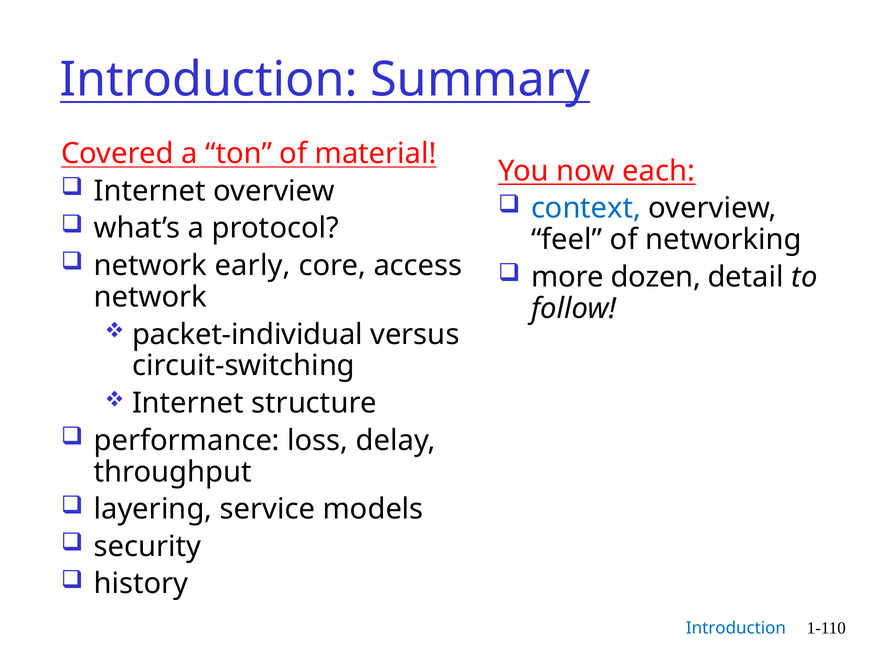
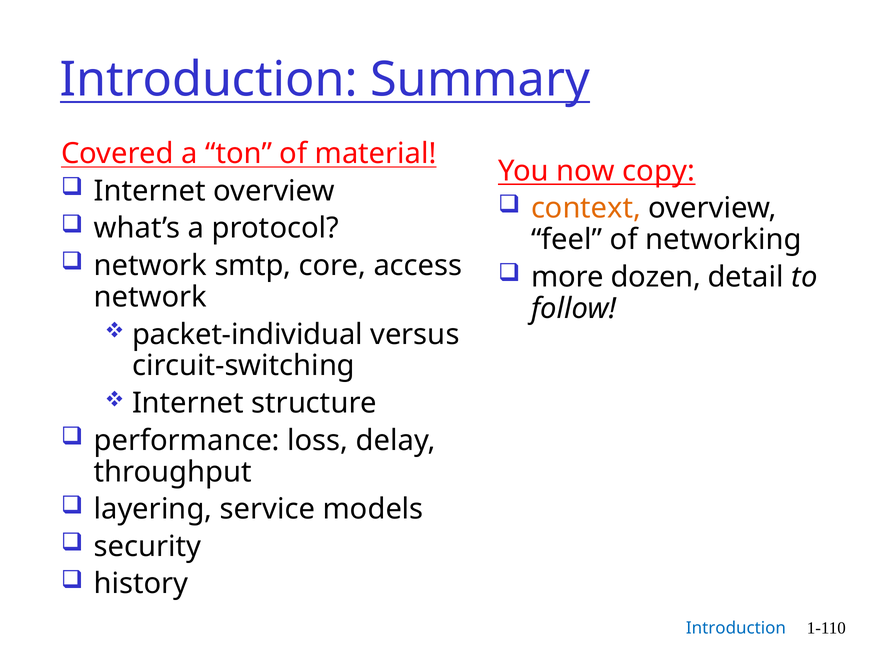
each: each -> copy
context colour: blue -> orange
early: early -> smtp
